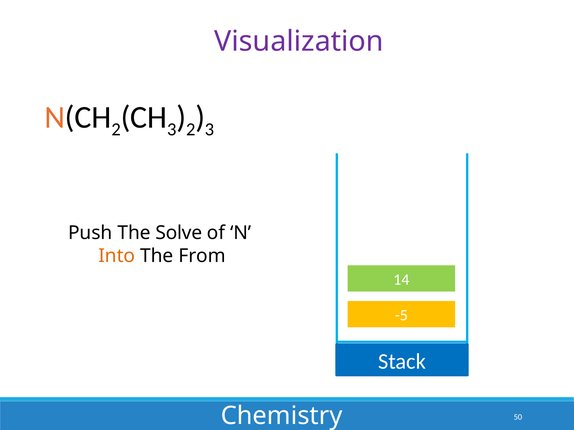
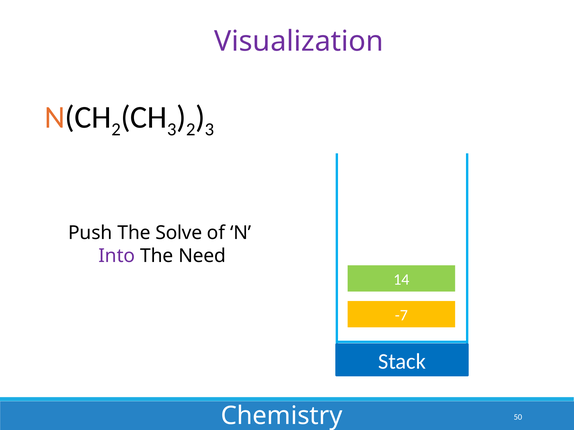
Into colour: orange -> purple
From: From -> Need
-5: -5 -> -7
